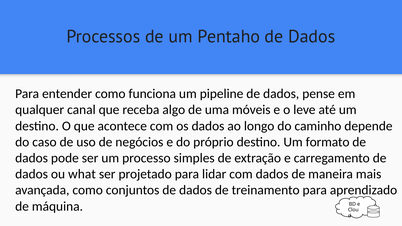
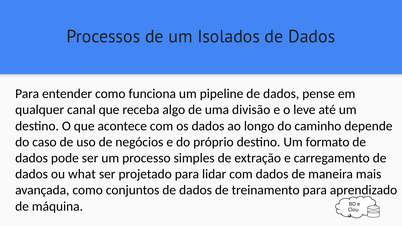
Pentaho: Pentaho -> Isolados
móveis: móveis -> divisão
